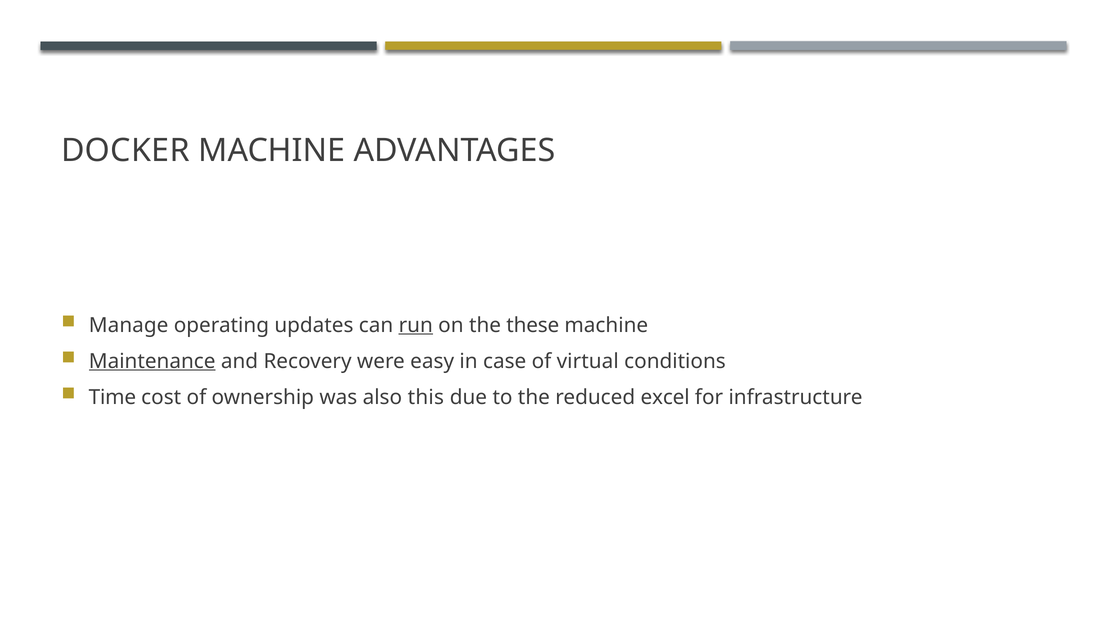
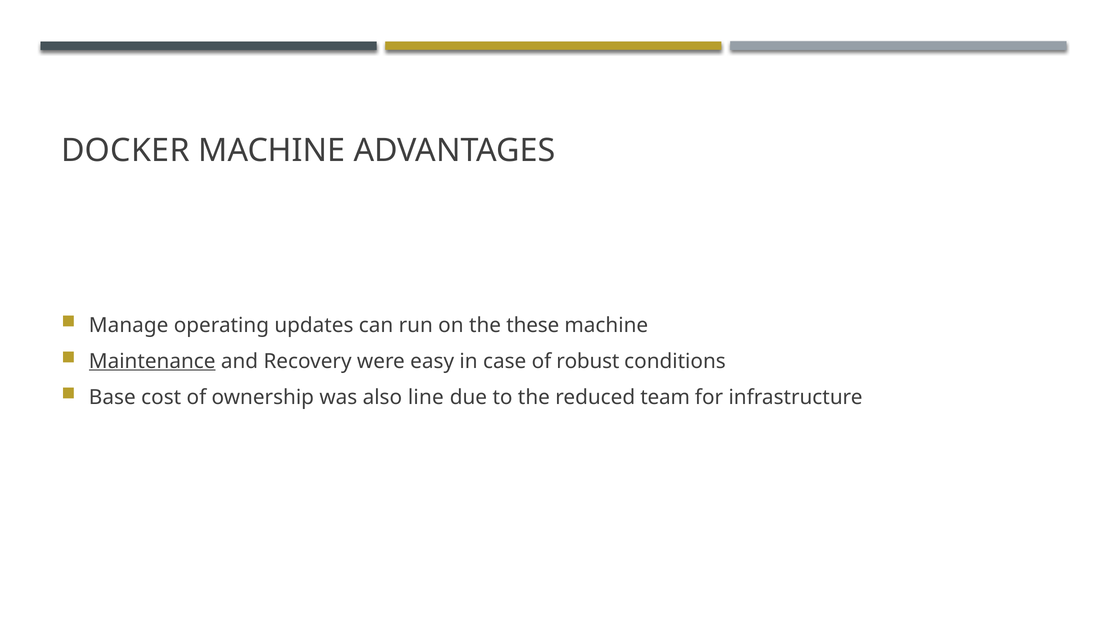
run underline: present -> none
virtual: virtual -> robust
Time: Time -> Base
this: this -> line
excel: excel -> team
